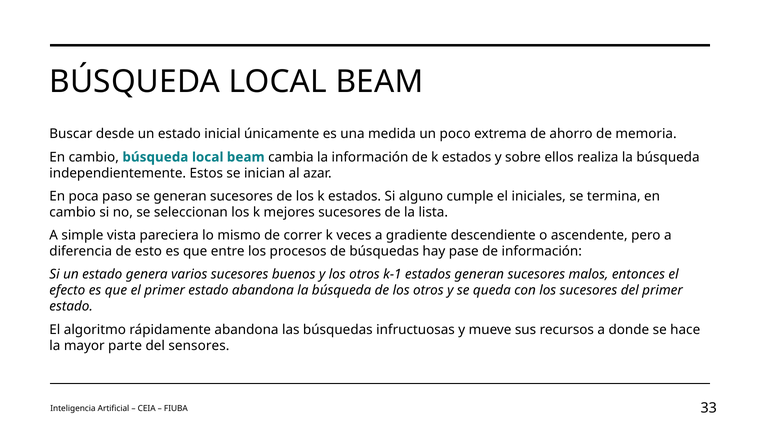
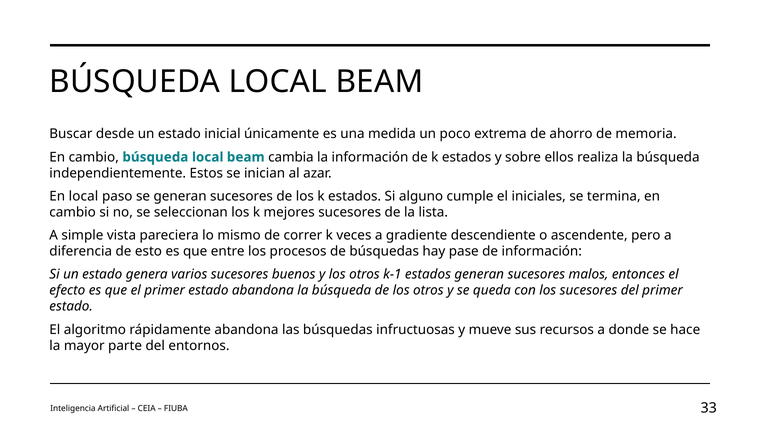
En poca: poca -> local
sensores: sensores -> entornos
